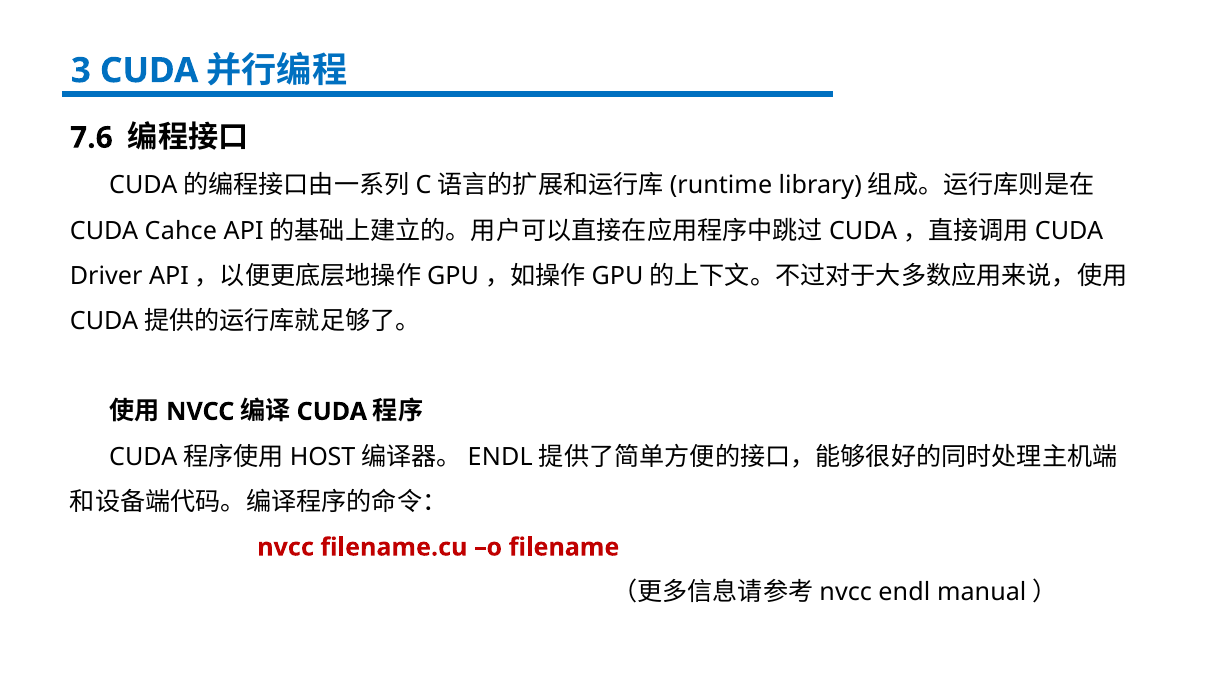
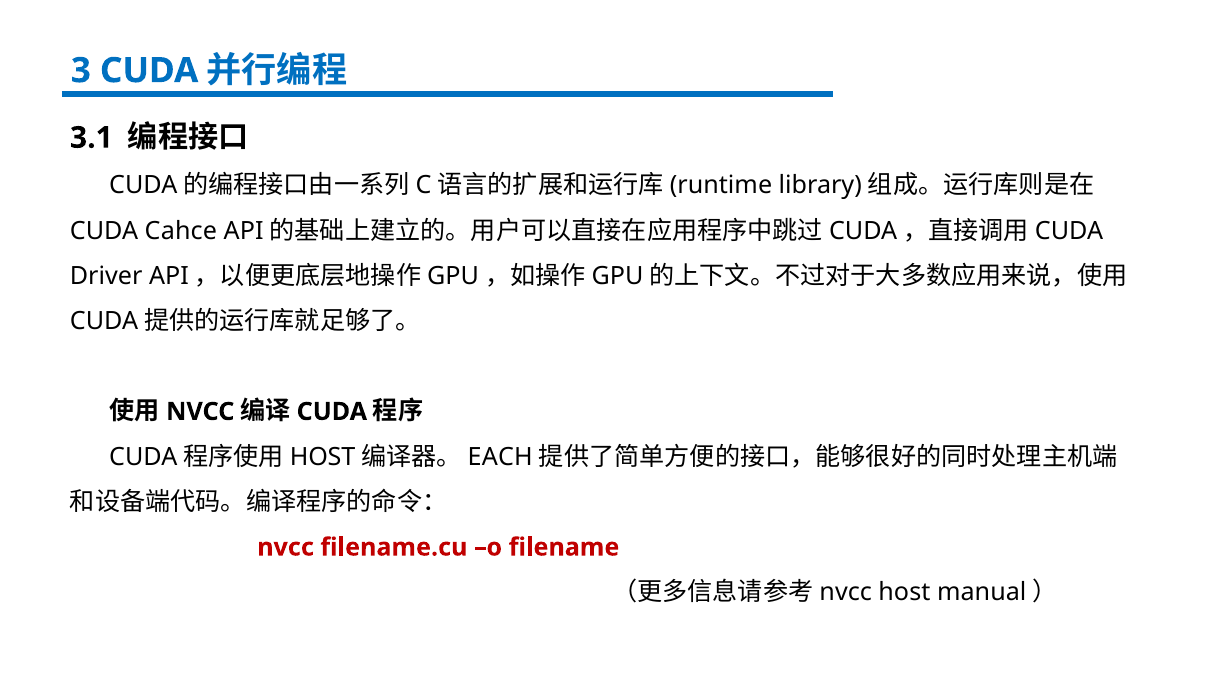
7.6: 7.6 -> 3.1
ENDL at (500, 457): ENDL -> EACH
nvcc endl: endl -> host
